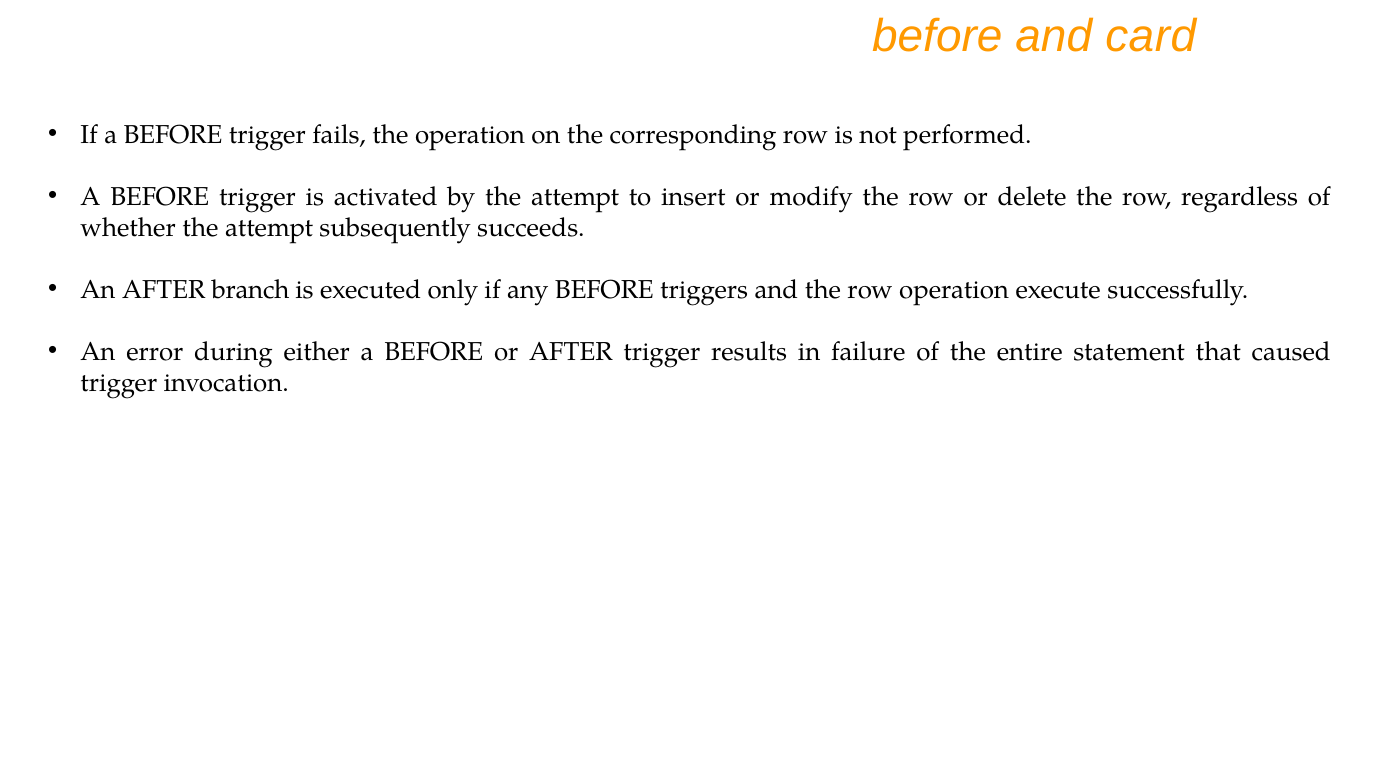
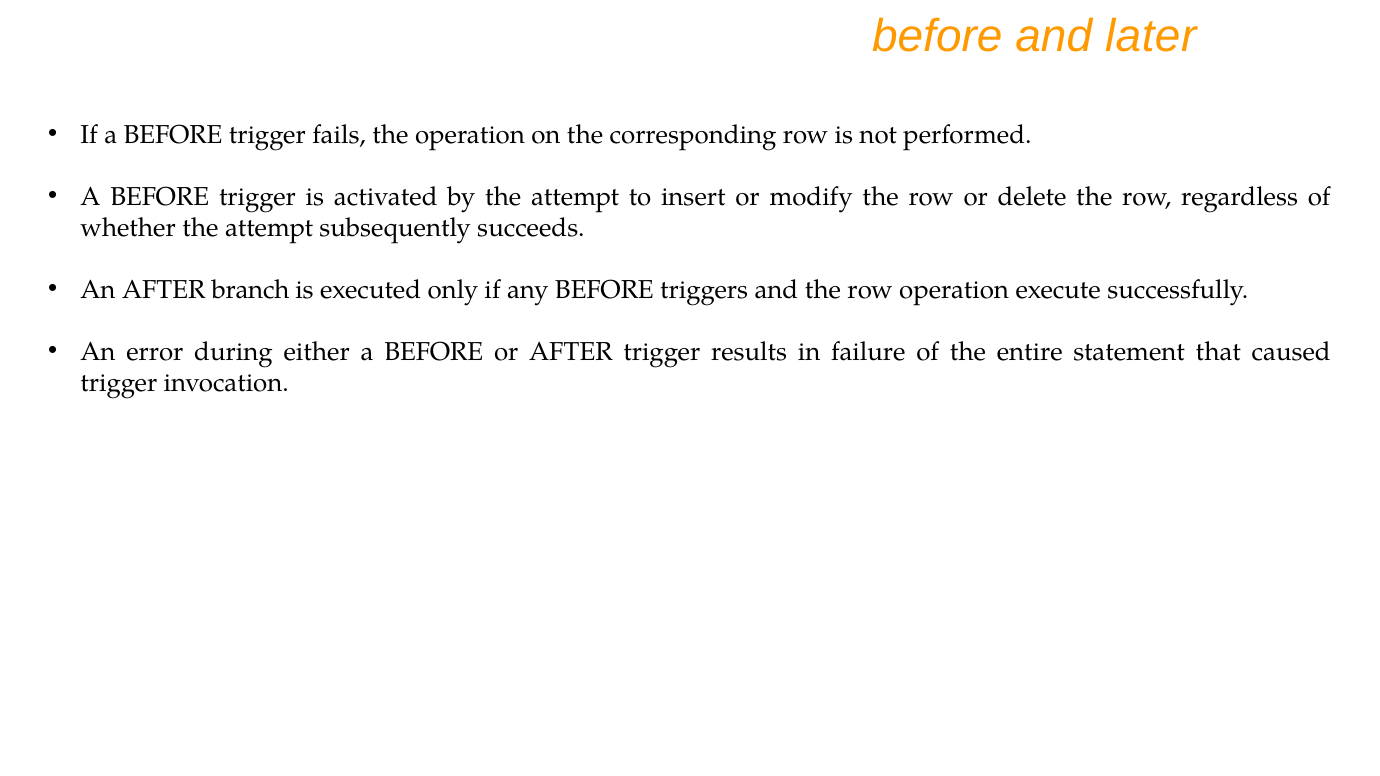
card: card -> later
